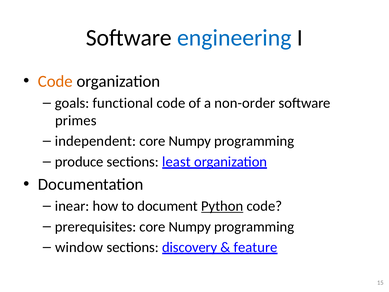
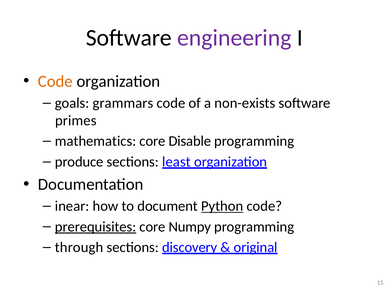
engineering colour: blue -> purple
functional: functional -> grammars
non-order: non-order -> non-exists
independent: independent -> mathematics
Numpy at (190, 141): Numpy -> Disable
prerequisites underline: none -> present
window: window -> through
feature: feature -> original
